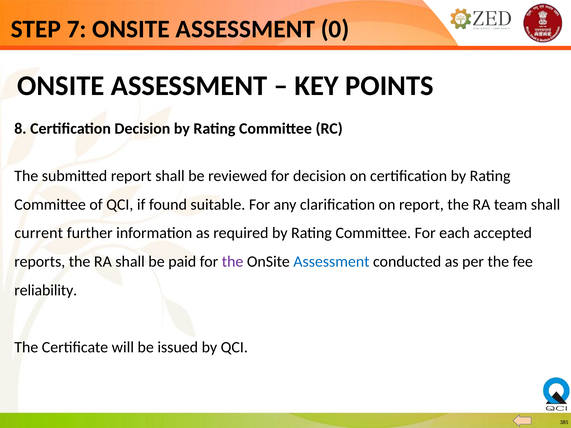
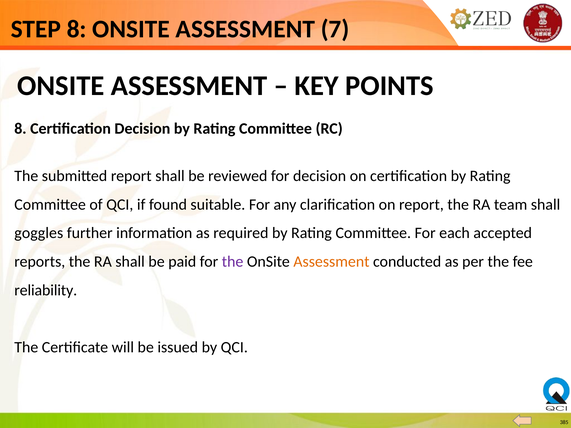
STEP 7: 7 -> 8
0: 0 -> 7
current: current -> goggles
Assessment at (331, 262) colour: blue -> orange
